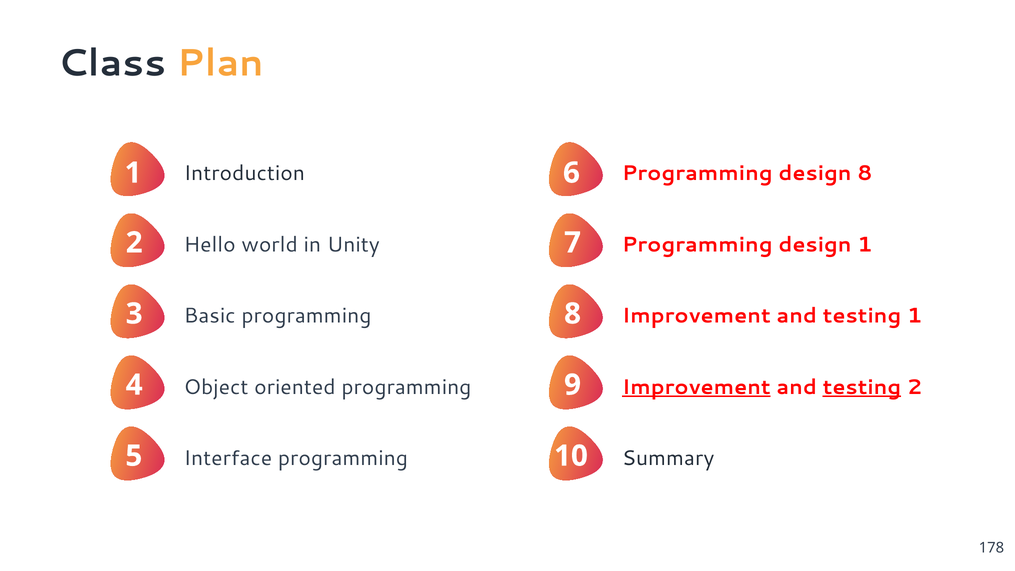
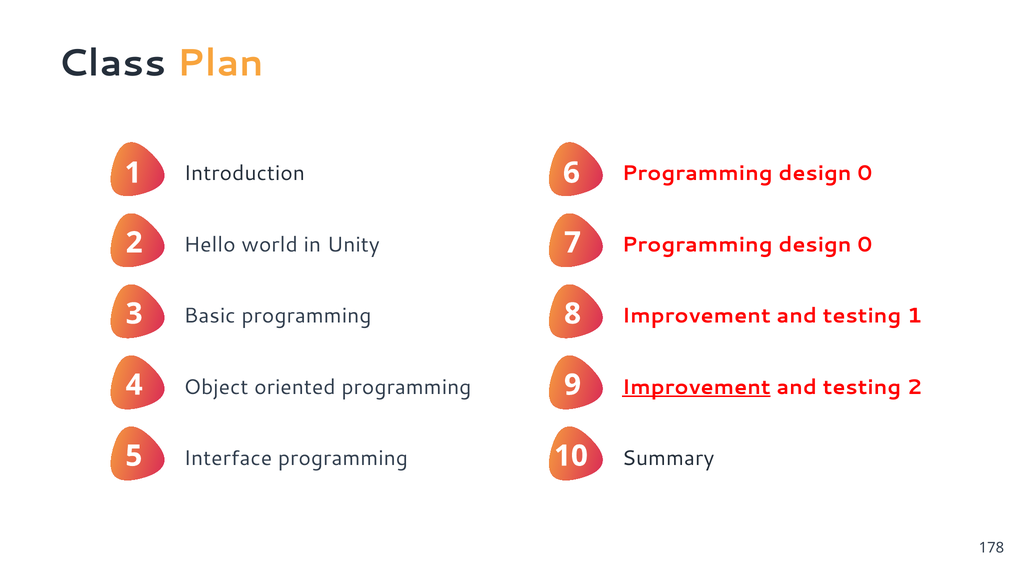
6 Programming design 8: 8 -> 0
1 at (865, 245): 1 -> 0
testing at (862, 387) underline: present -> none
